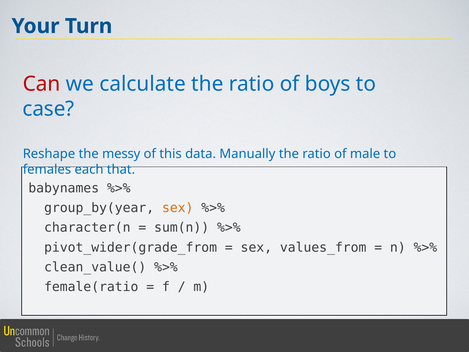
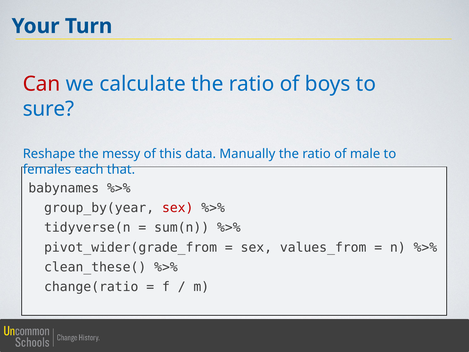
case: case -> sure
sex at (178, 208) colour: orange -> red
character(n: character(n -> tidyverse(n
clean_value(: clean_value( -> clean_these(
female(ratio: female(ratio -> change(ratio
